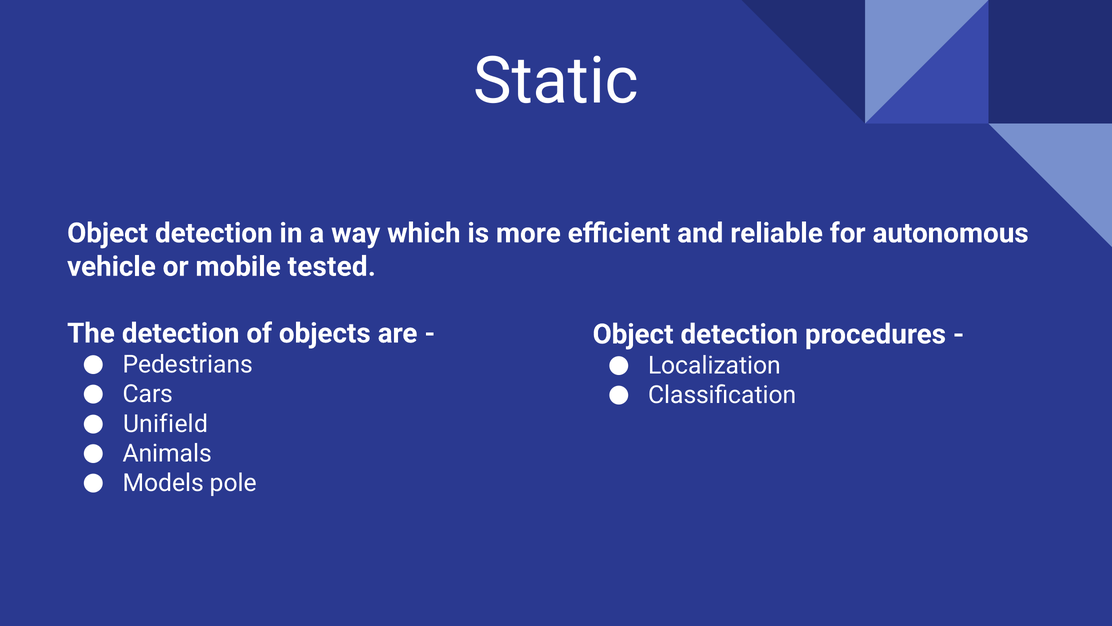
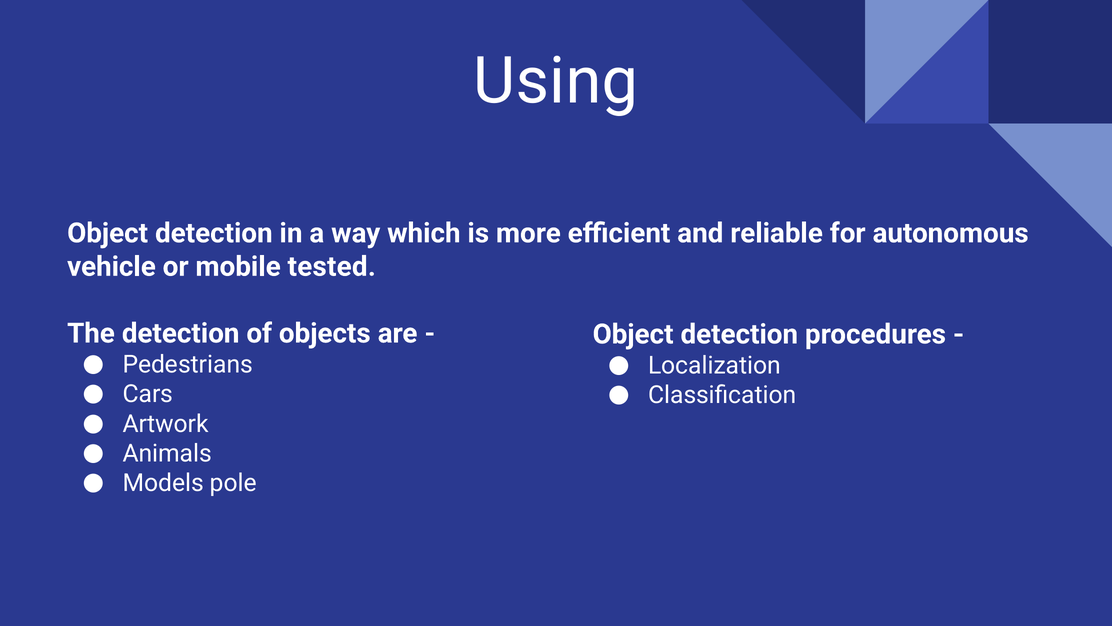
Static: Static -> Using
Unifield: Unifield -> Artwork
